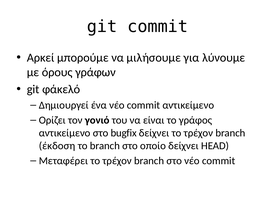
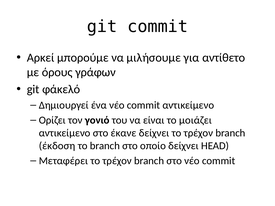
λύνουμε: λύνουμε -> αντίθετο
γράφος: γράφος -> μοιάζει
bugfix: bugfix -> έκανε
